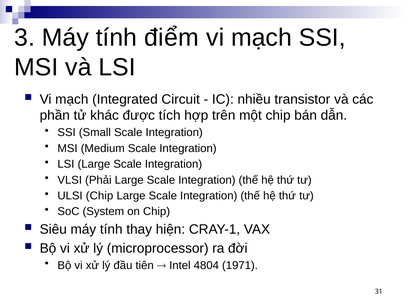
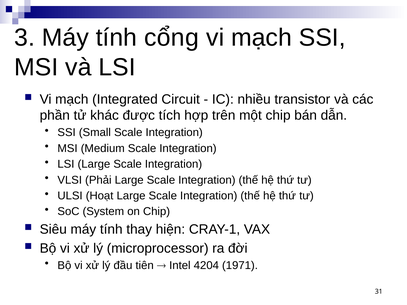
điểm: điểm -> cổng
ULSI Chip: Chip -> Hoạt
4804: 4804 -> 4204
